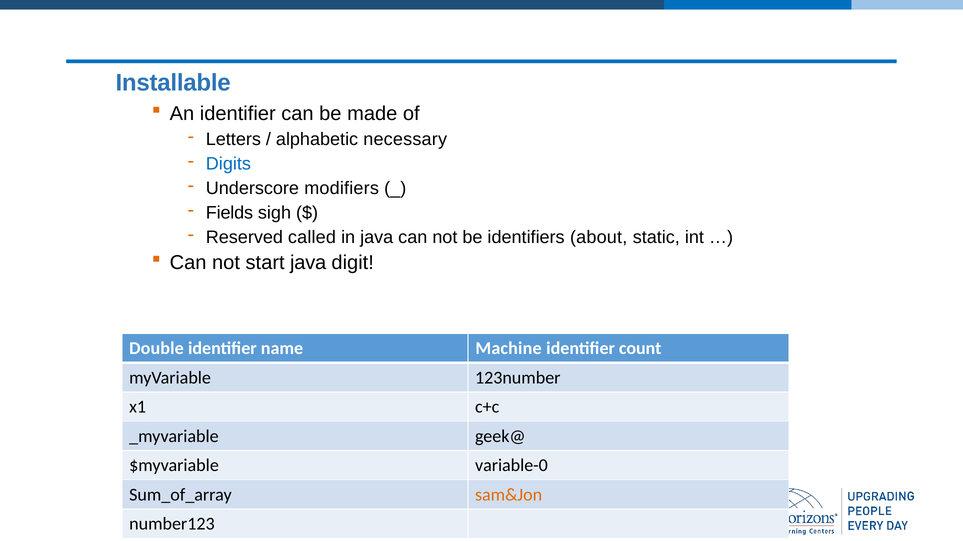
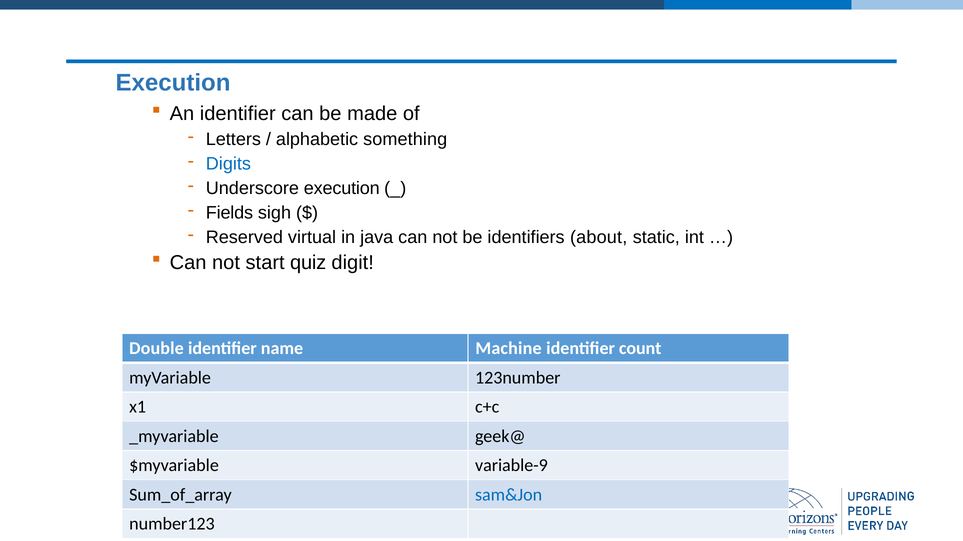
Installable at (173, 83): Installable -> Execution
necessary: necessary -> something
Underscore modifiers: modifiers -> execution
called: called -> virtual
start java: java -> quiz
variable-0: variable-0 -> variable-9
sam&Jon colour: orange -> blue
